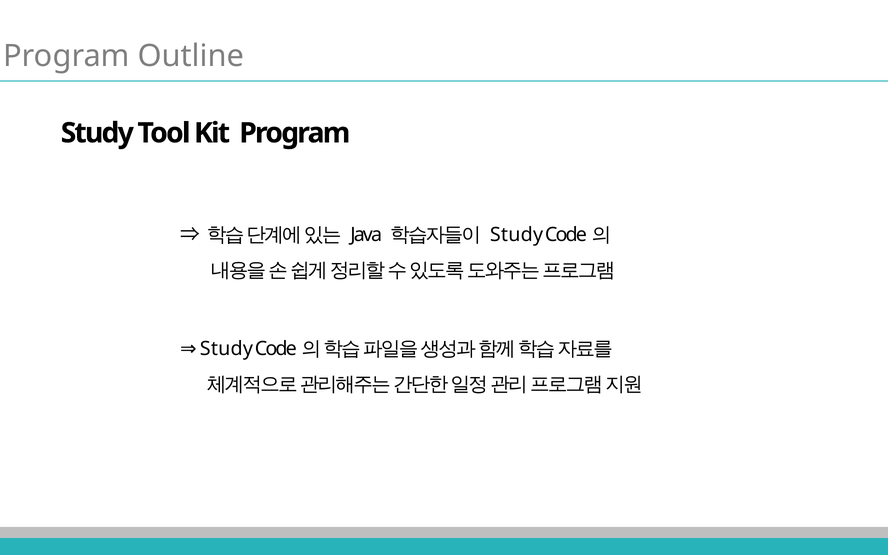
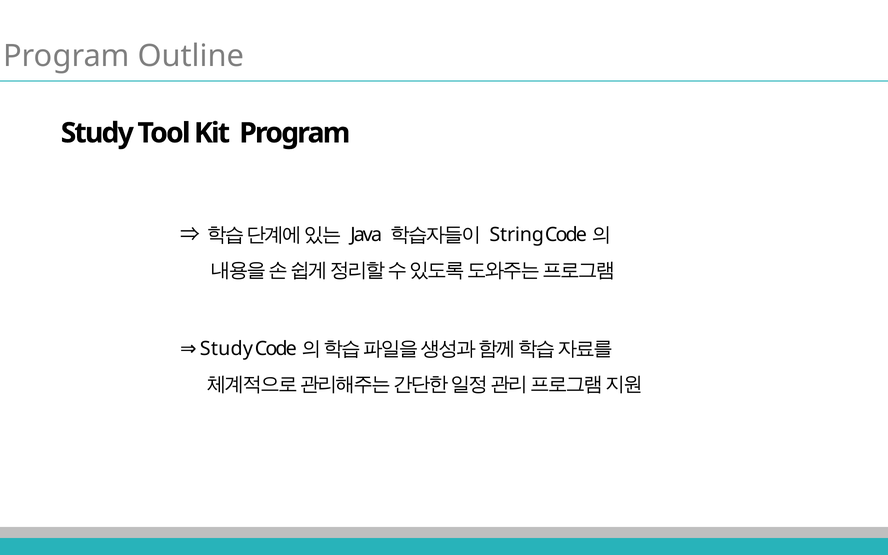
Study at (517, 235): Study -> String
